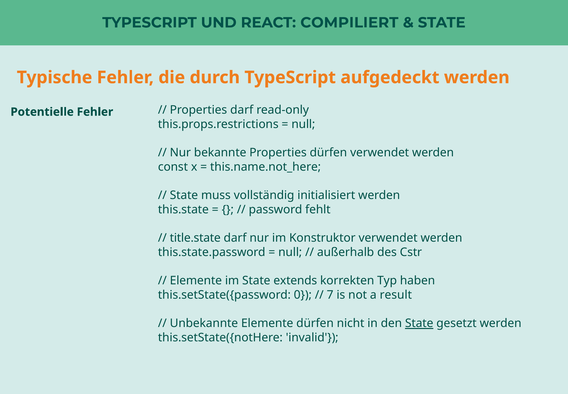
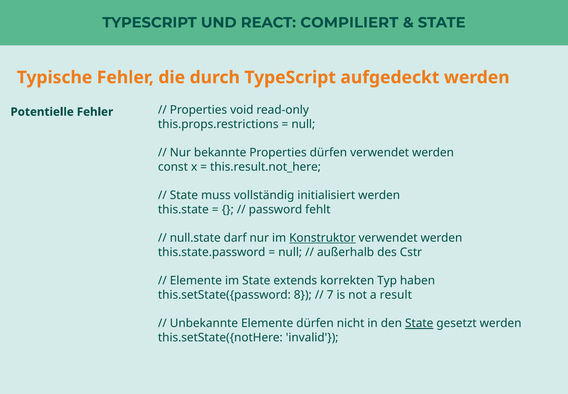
Properties darf: darf -> void
this.name.not_here: this.name.not_here -> this.result.not_here
title.state: title.state -> null.state
Konstruktor underline: none -> present
0: 0 -> 8
